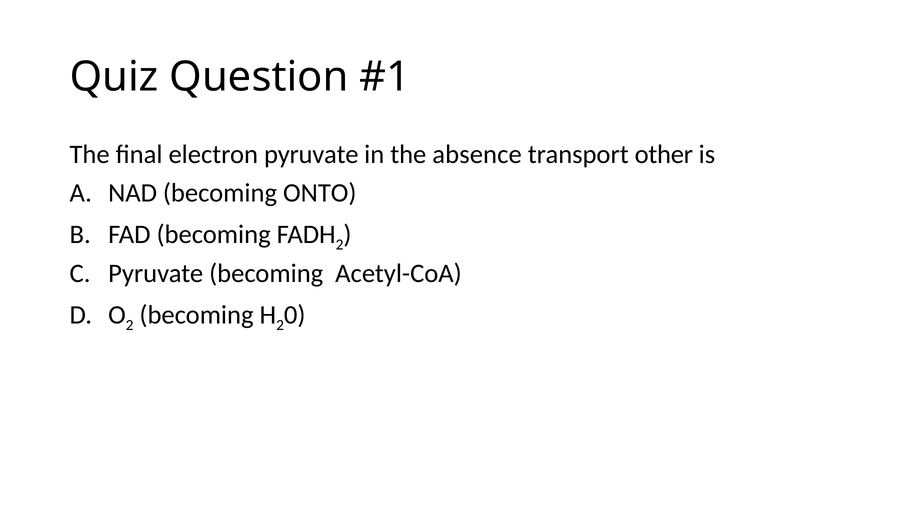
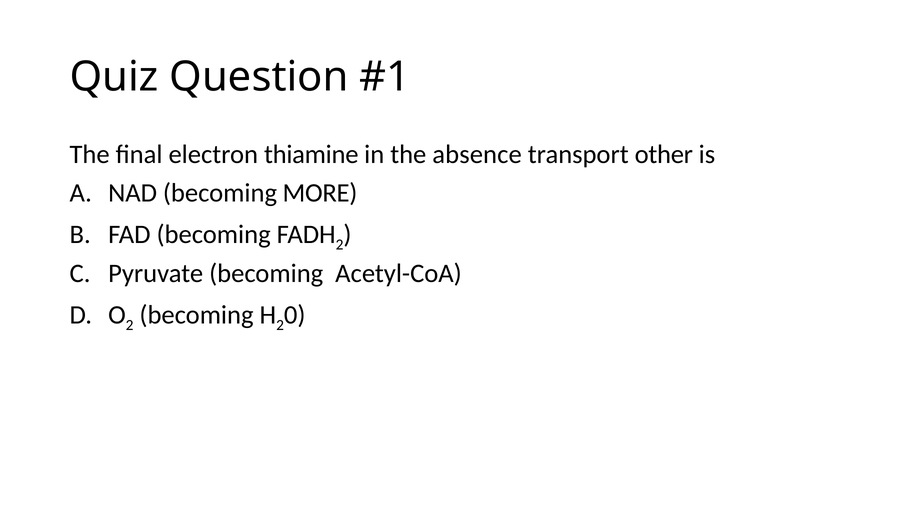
electron pyruvate: pyruvate -> thiamine
ONTO: ONTO -> MORE
